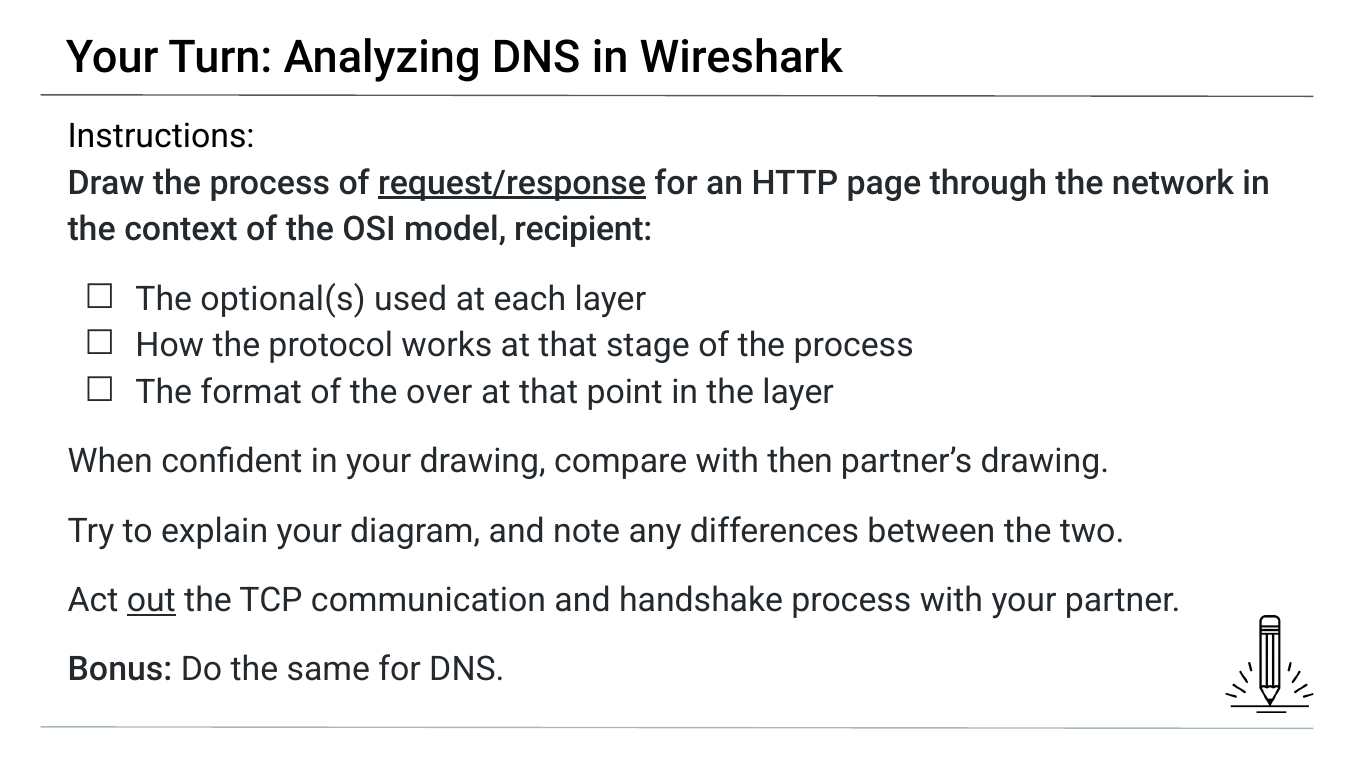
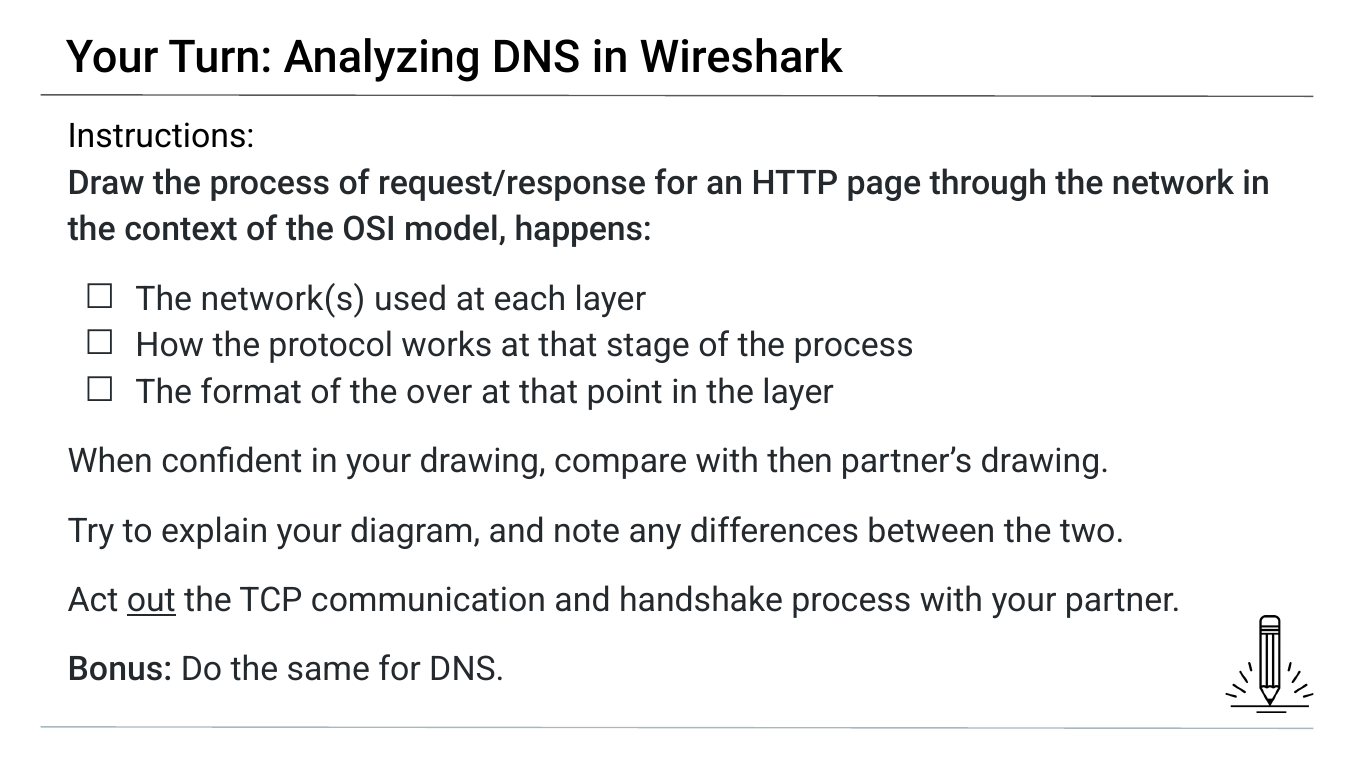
request/response underline: present -> none
recipient: recipient -> happens
optional(s: optional(s -> network(s
